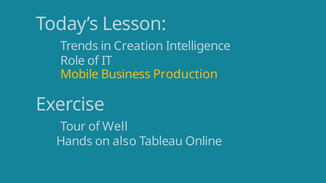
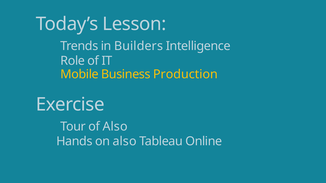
Creation: Creation -> Builders
of Well: Well -> Also
